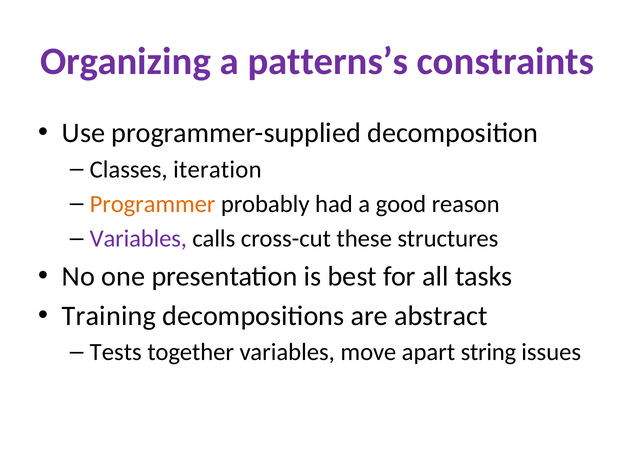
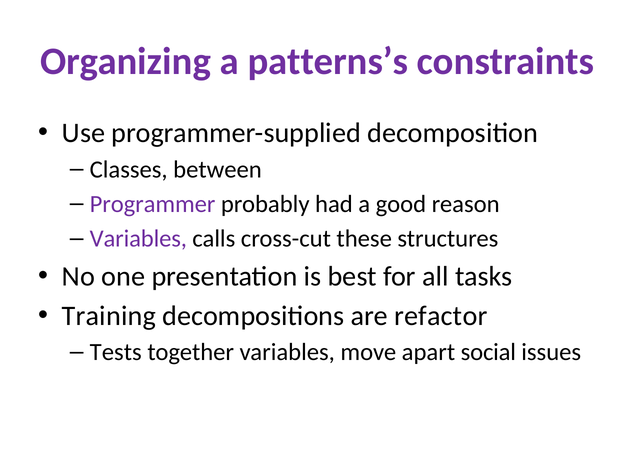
iteration: iteration -> between
Programmer colour: orange -> purple
abstract: abstract -> refactor
string: string -> social
